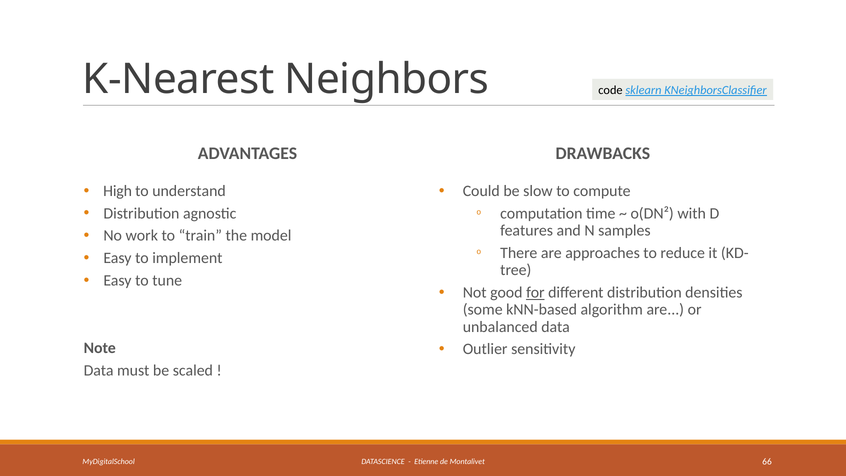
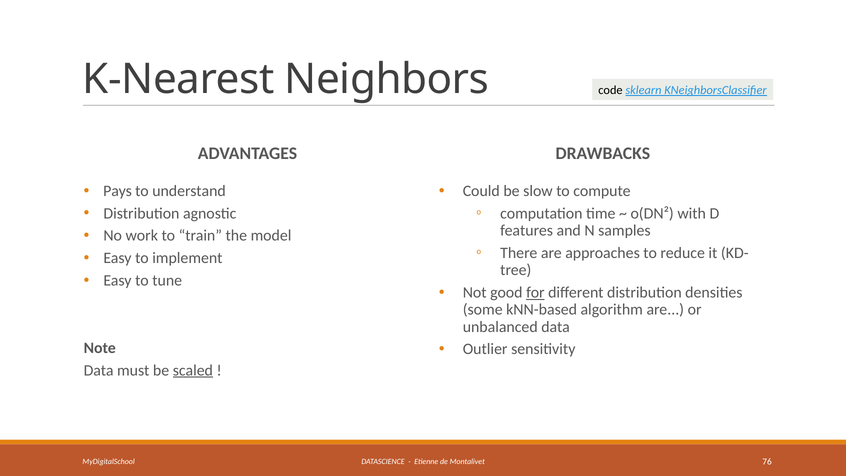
High: High -> Pays
scaled underline: none -> present
66: 66 -> 76
